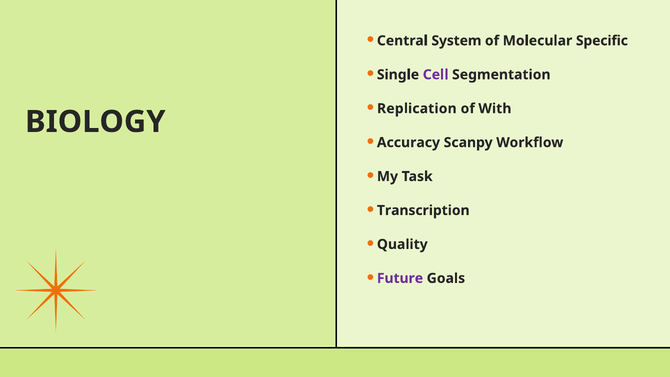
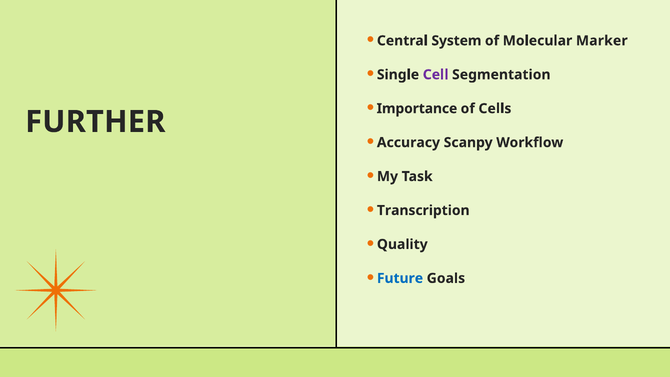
Specific: Specific -> Marker
Replication: Replication -> Importance
With: With -> Cells
BIOLOGY: BIOLOGY -> FURTHER
Future colour: purple -> blue
